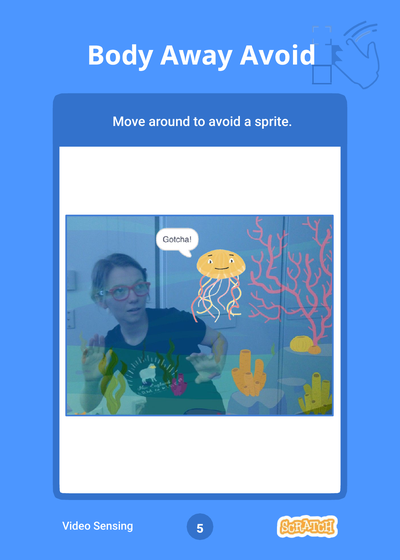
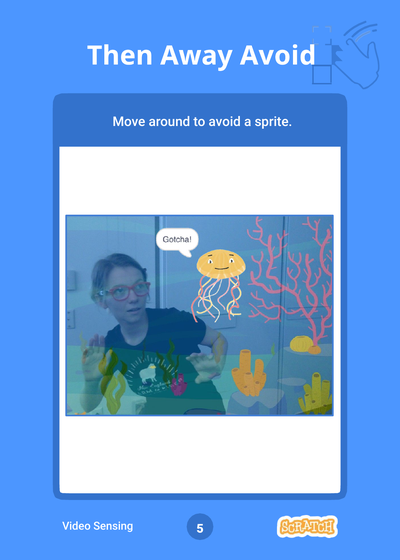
Body: Body -> Then
